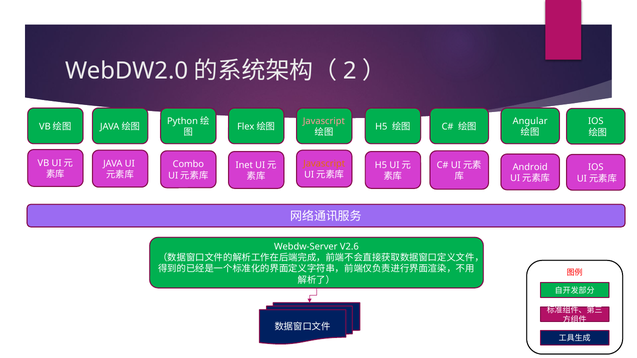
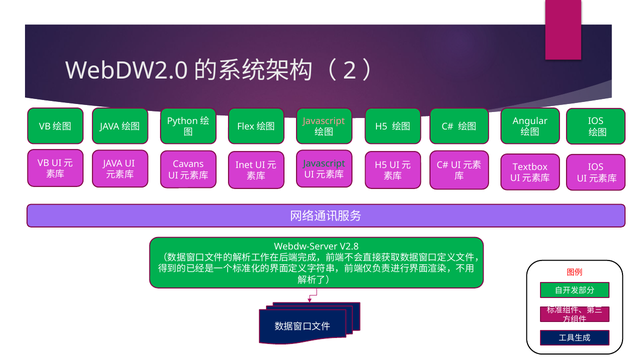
Javascript at (324, 164) colour: orange -> green
Combo: Combo -> Cavans
Android: Android -> Textbox
V2.6: V2.6 -> V2.8
